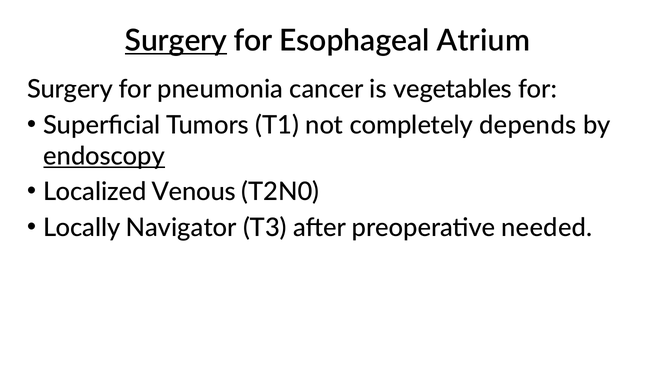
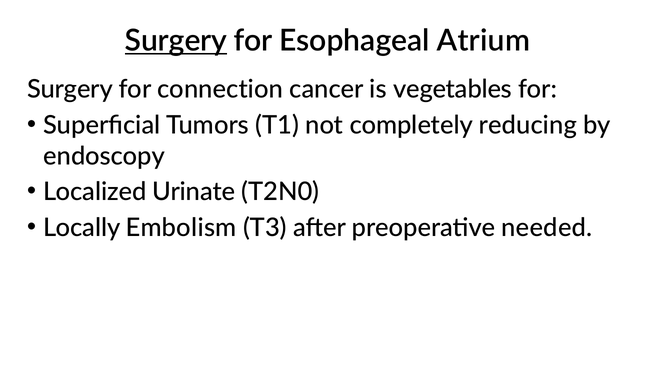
pneumonia: pneumonia -> connection
depends: depends -> reducing
endoscopy underline: present -> none
Venous: Venous -> Urinate
Navigator: Navigator -> Embolism
